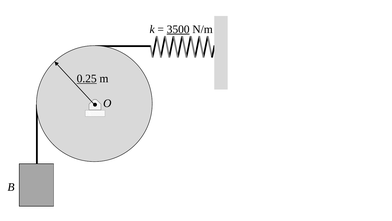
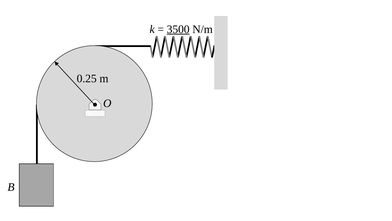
0.25 underline: present -> none
